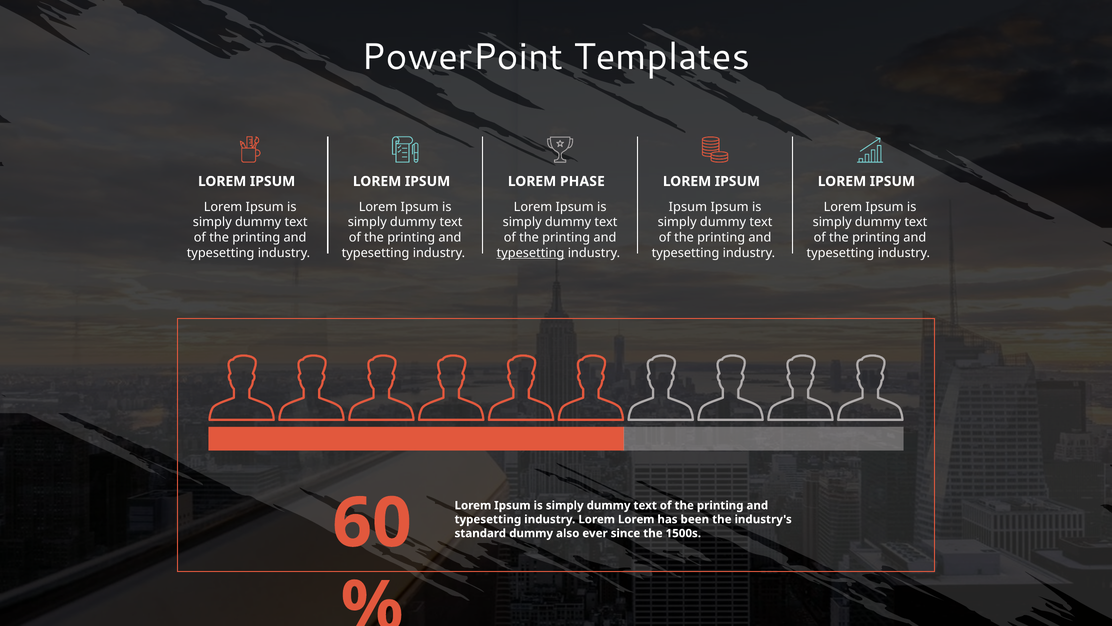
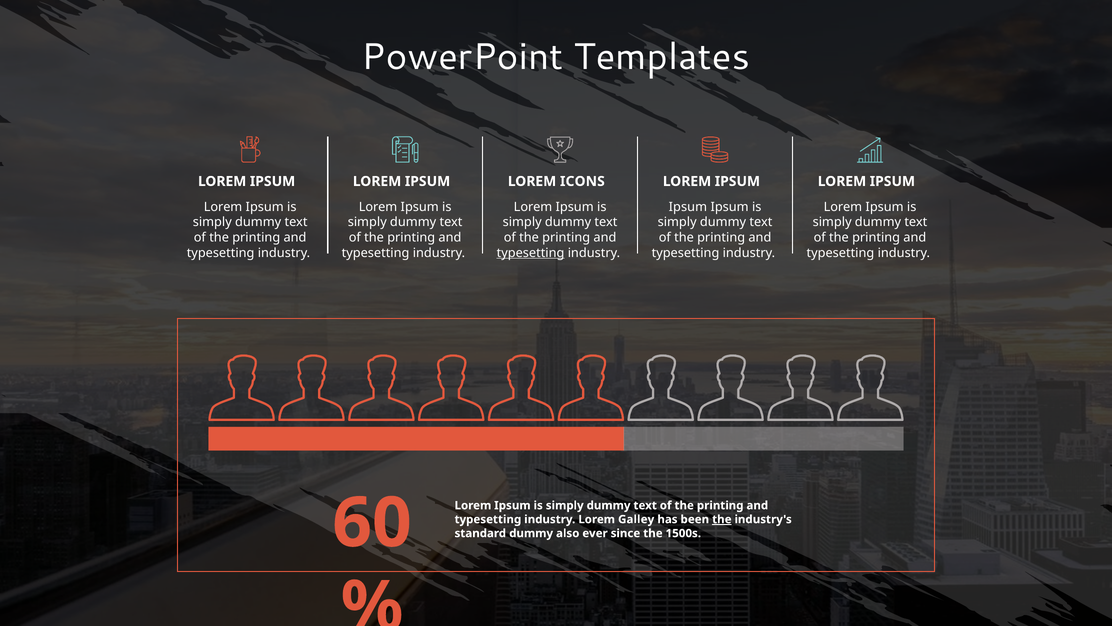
PHASE: PHASE -> ICONS
Lorem Lorem: Lorem -> Galley
the at (722, 519) underline: none -> present
